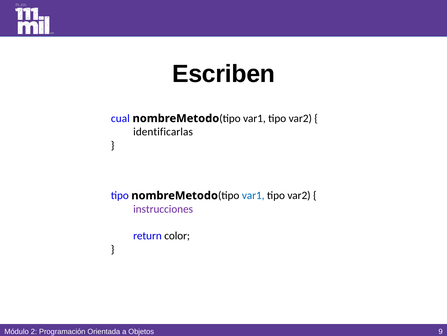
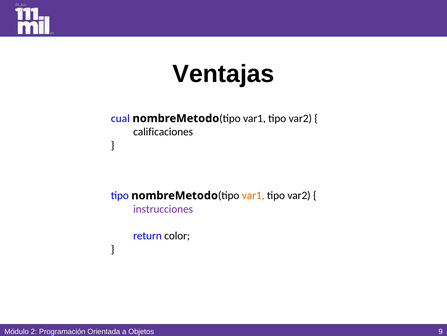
Escriben: Escriben -> Ventajas
identificarlas: identificarlas -> calificaciones
var1 at (253, 195) colour: blue -> orange
